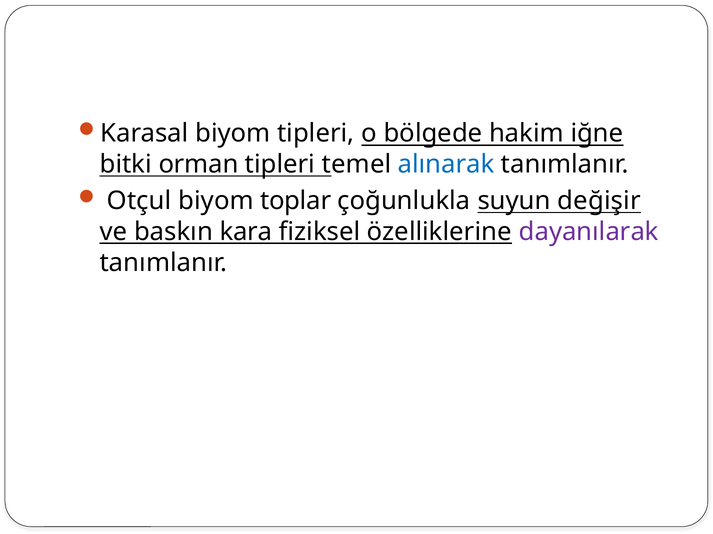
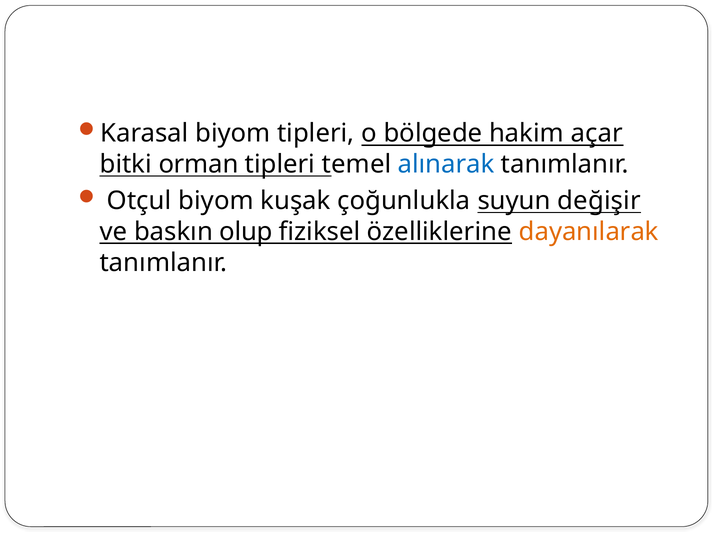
iğne: iğne -> açar
toplar: toplar -> kuşak
kara: kara -> olup
dayanılarak colour: purple -> orange
